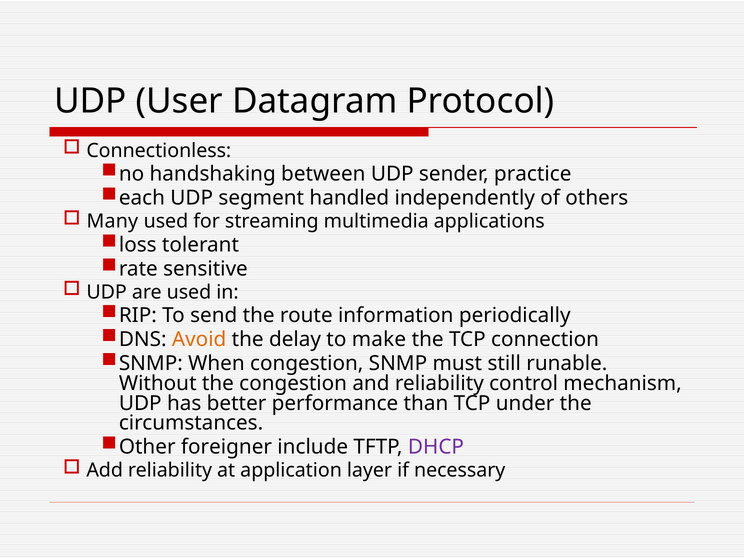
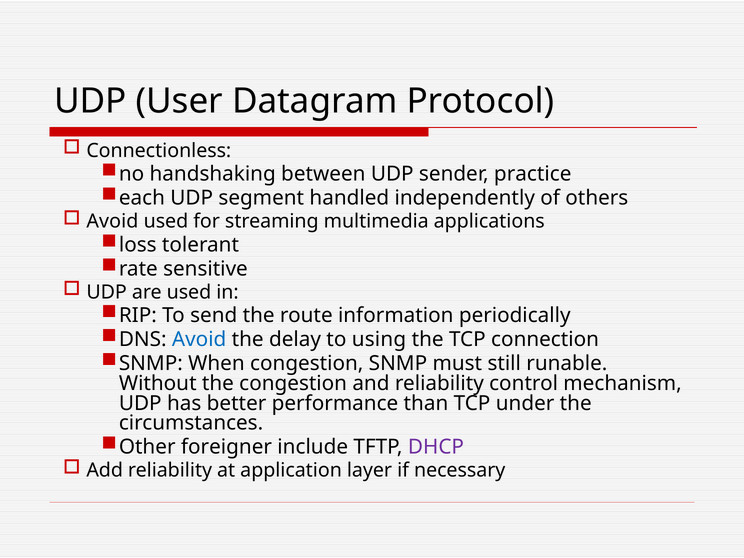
Many at (112, 221): Many -> Avoid
Avoid at (199, 340) colour: orange -> blue
make: make -> using
